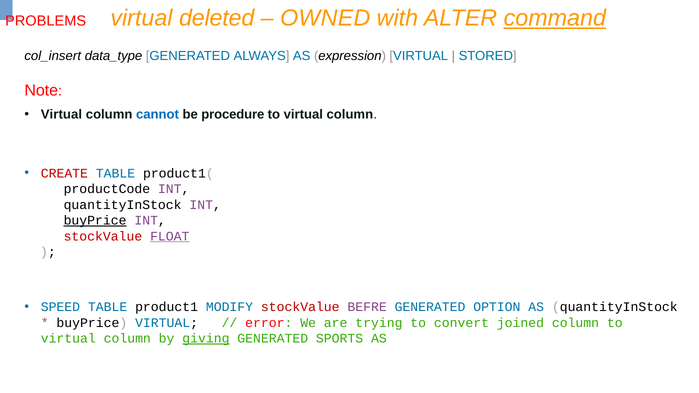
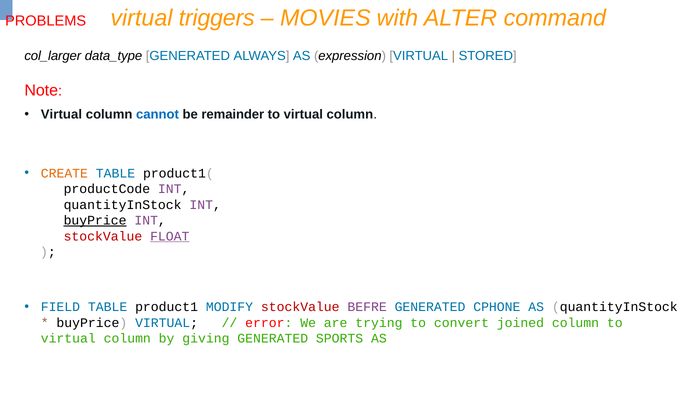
deleted: deleted -> triggers
OWNED: OWNED -> MOVIES
command underline: present -> none
col_insert: col_insert -> col_larger
procedure: procedure -> remainder
CREATE colour: red -> orange
SPEED: SPEED -> FIELD
OPTION: OPTION -> CPHONE
giving underline: present -> none
